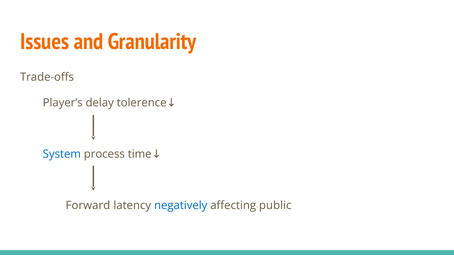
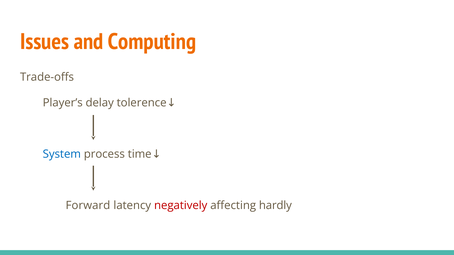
Granularity: Granularity -> Computing
negatively colour: blue -> red
public: public -> hardly
